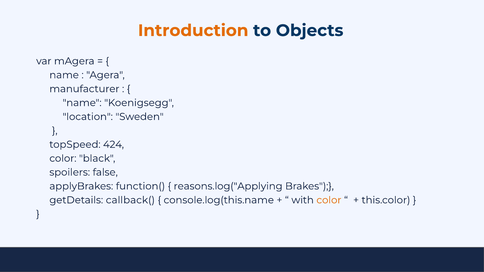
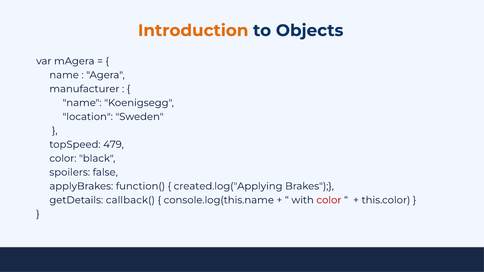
424: 424 -> 479
reasons.log("Applying: reasons.log("Applying -> created.log("Applying
color at (329, 200) colour: orange -> red
